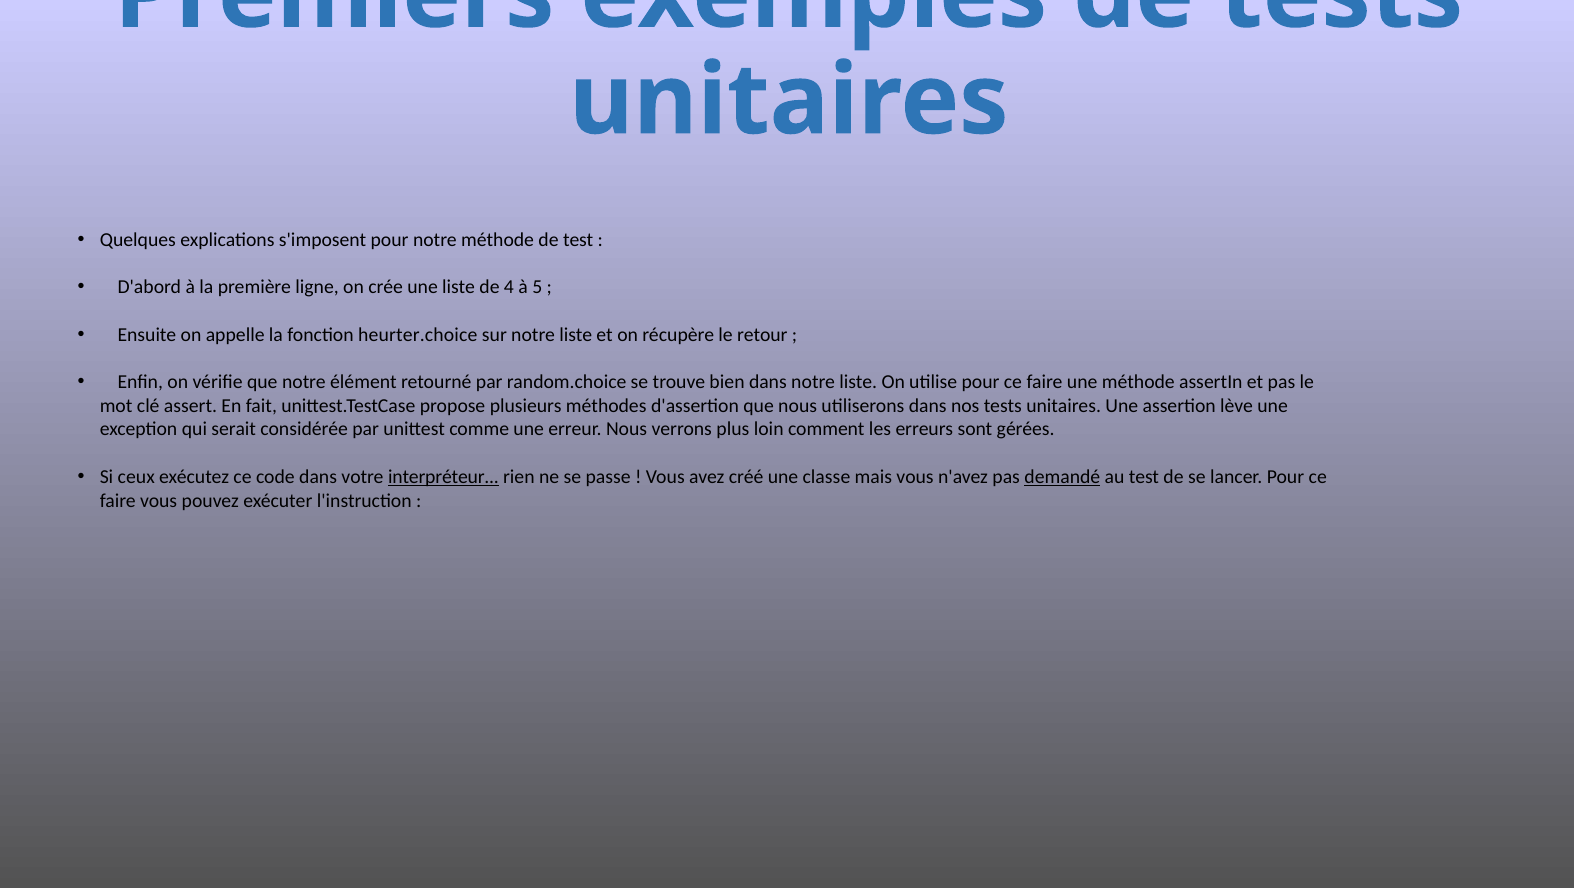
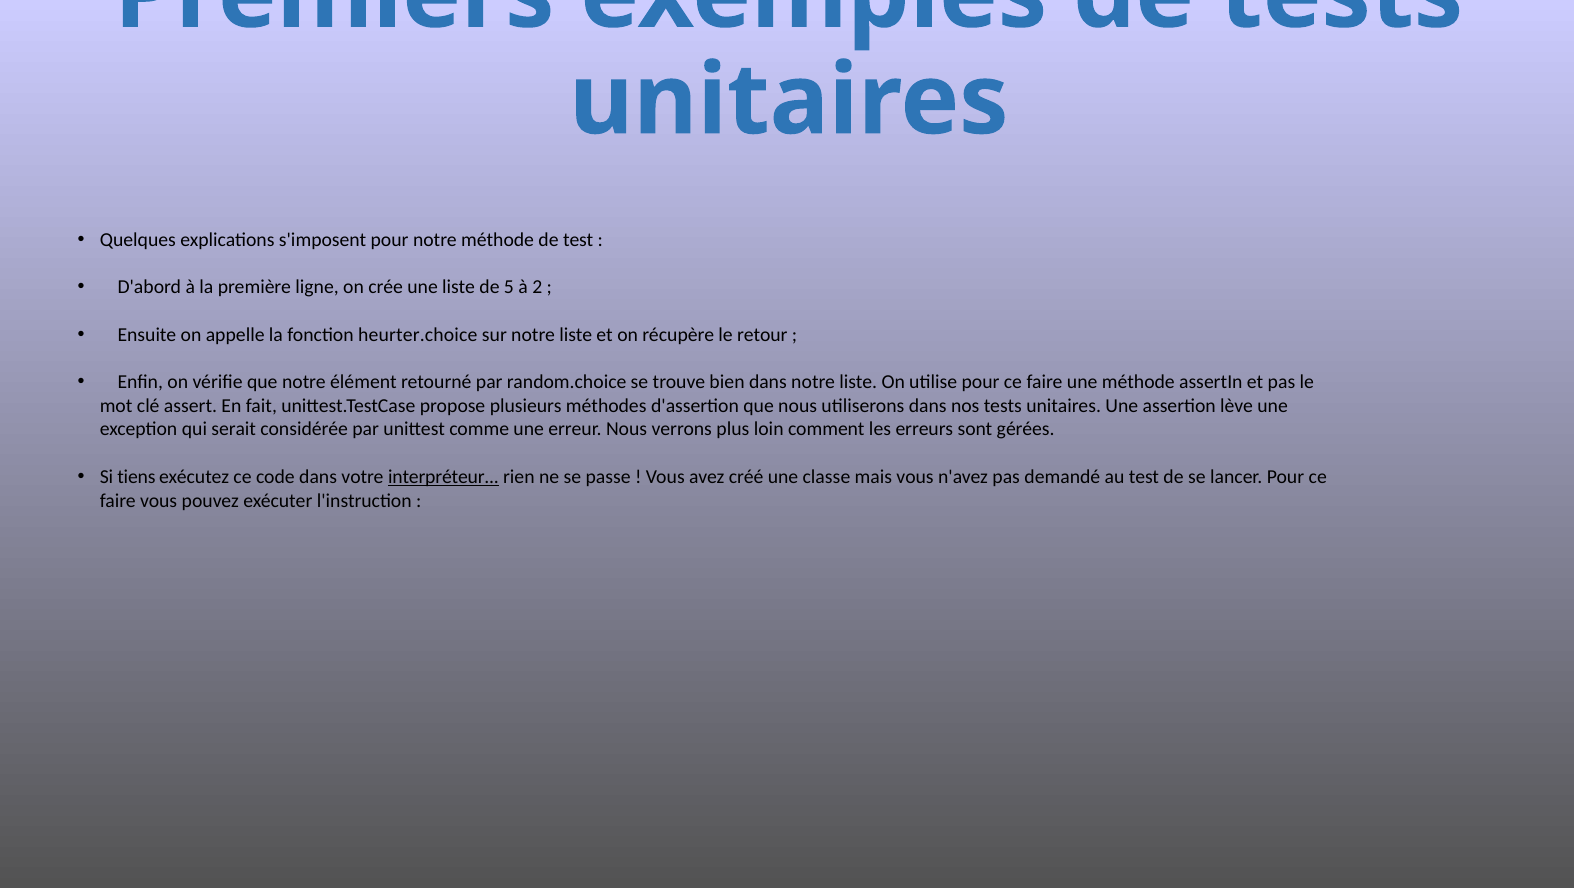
4: 4 -> 5
5: 5 -> 2
ceux: ceux -> tiens
demandé underline: present -> none
